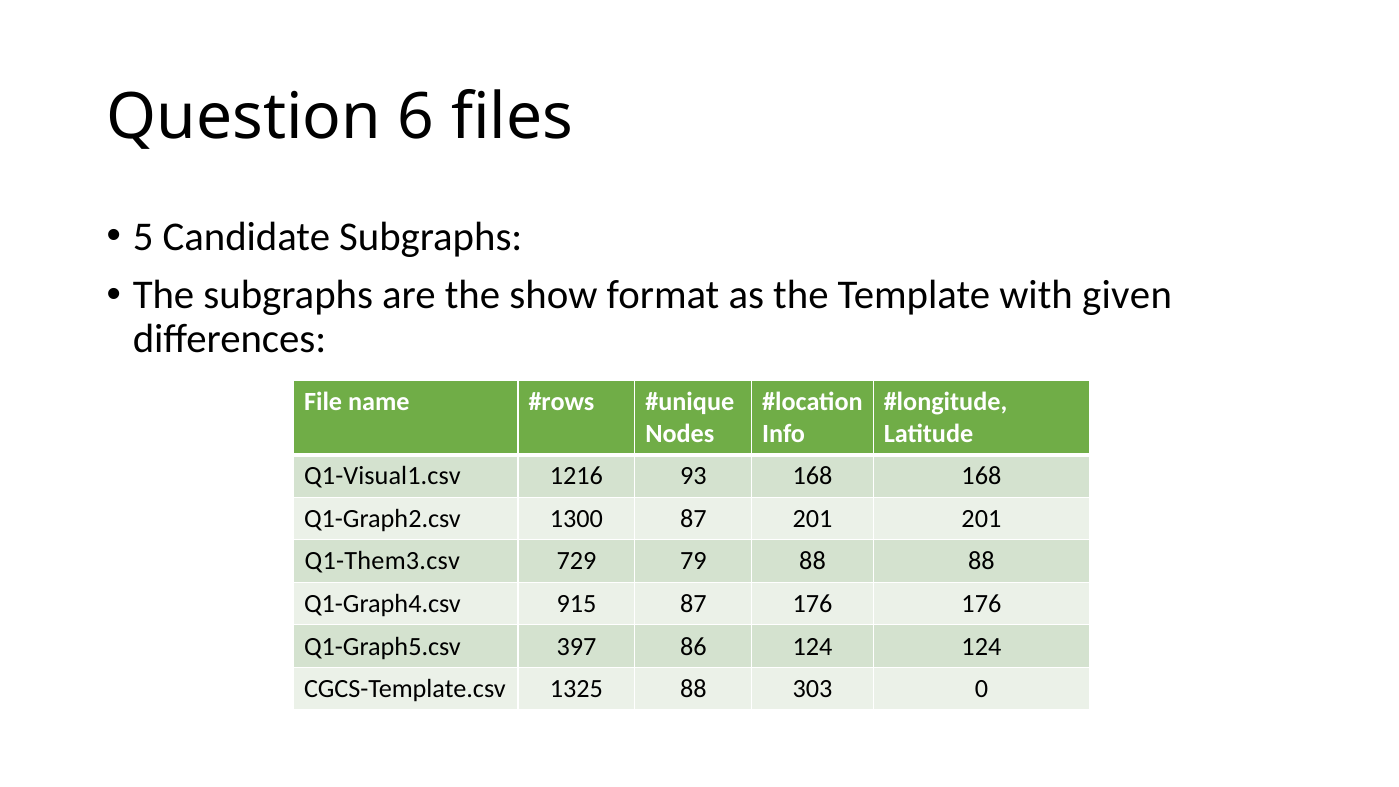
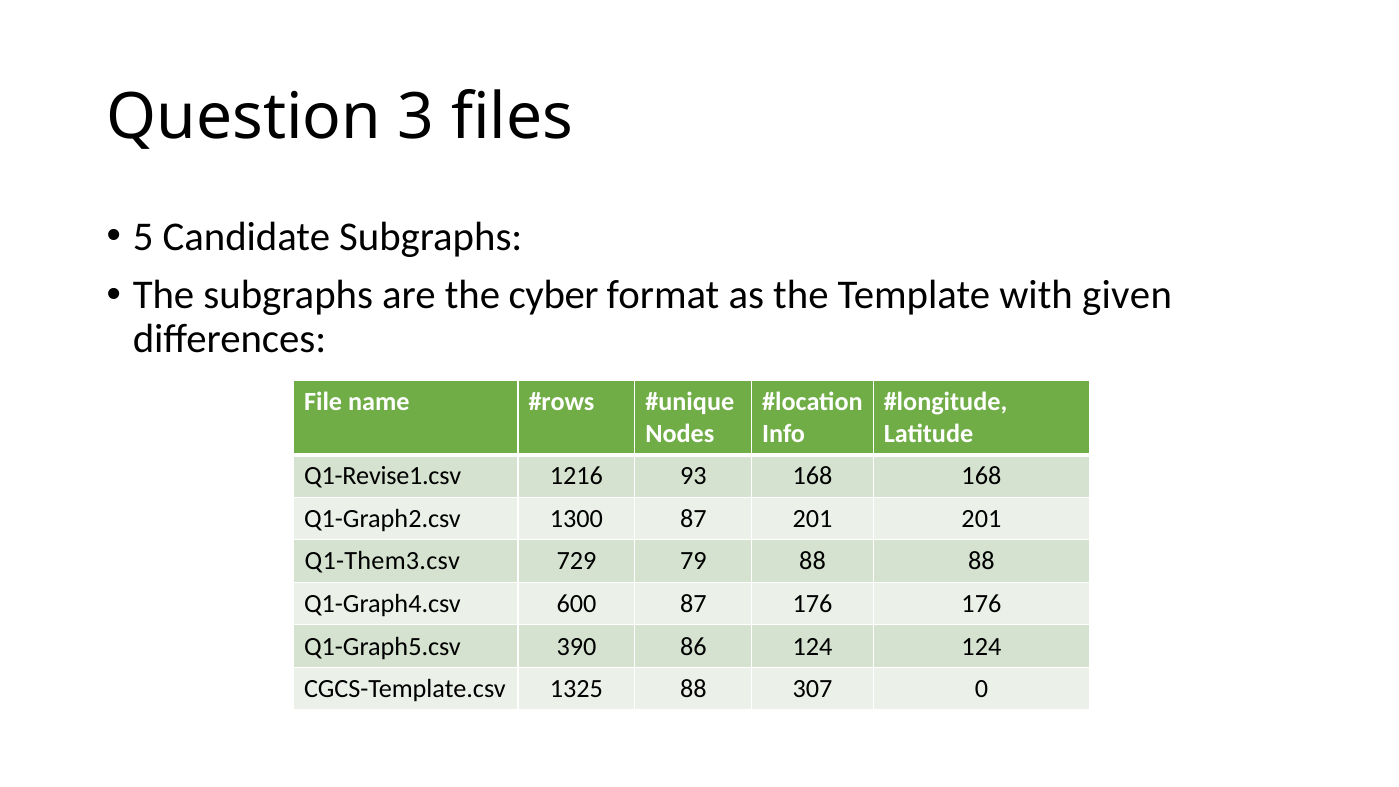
6: 6 -> 3
show: show -> cyber
Q1-Visual1.csv: Q1-Visual1.csv -> Q1-Revise1.csv
915: 915 -> 600
397: 397 -> 390
303: 303 -> 307
